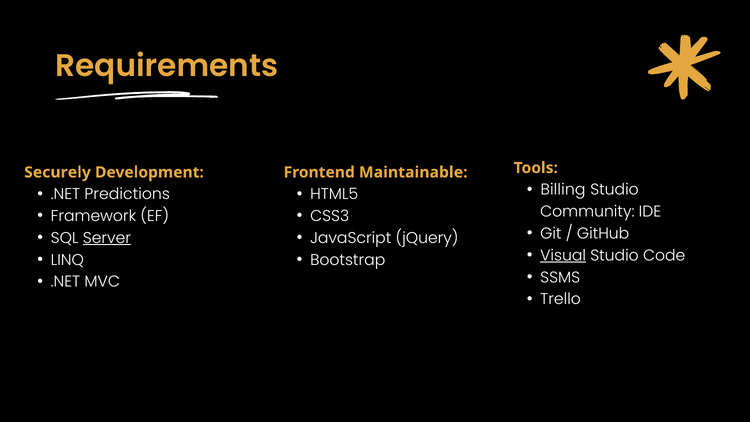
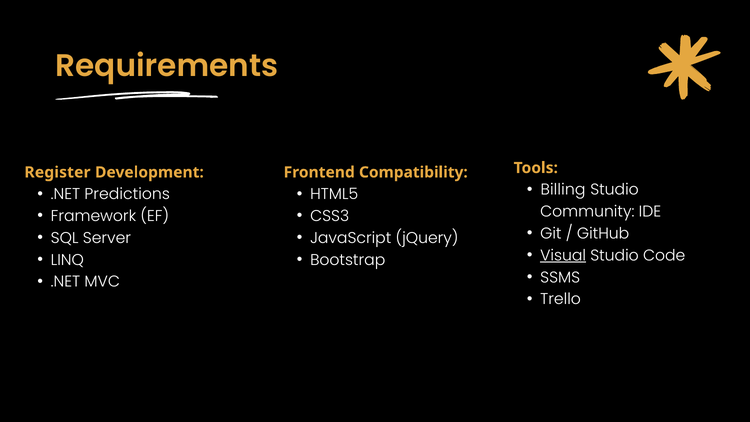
Securely: Securely -> Register
Maintainable: Maintainable -> Compatibility
Server underline: present -> none
